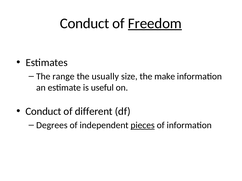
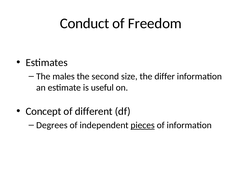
Freedom underline: present -> none
range: range -> males
usually: usually -> second
make: make -> differ
Conduct at (43, 112): Conduct -> Concept
